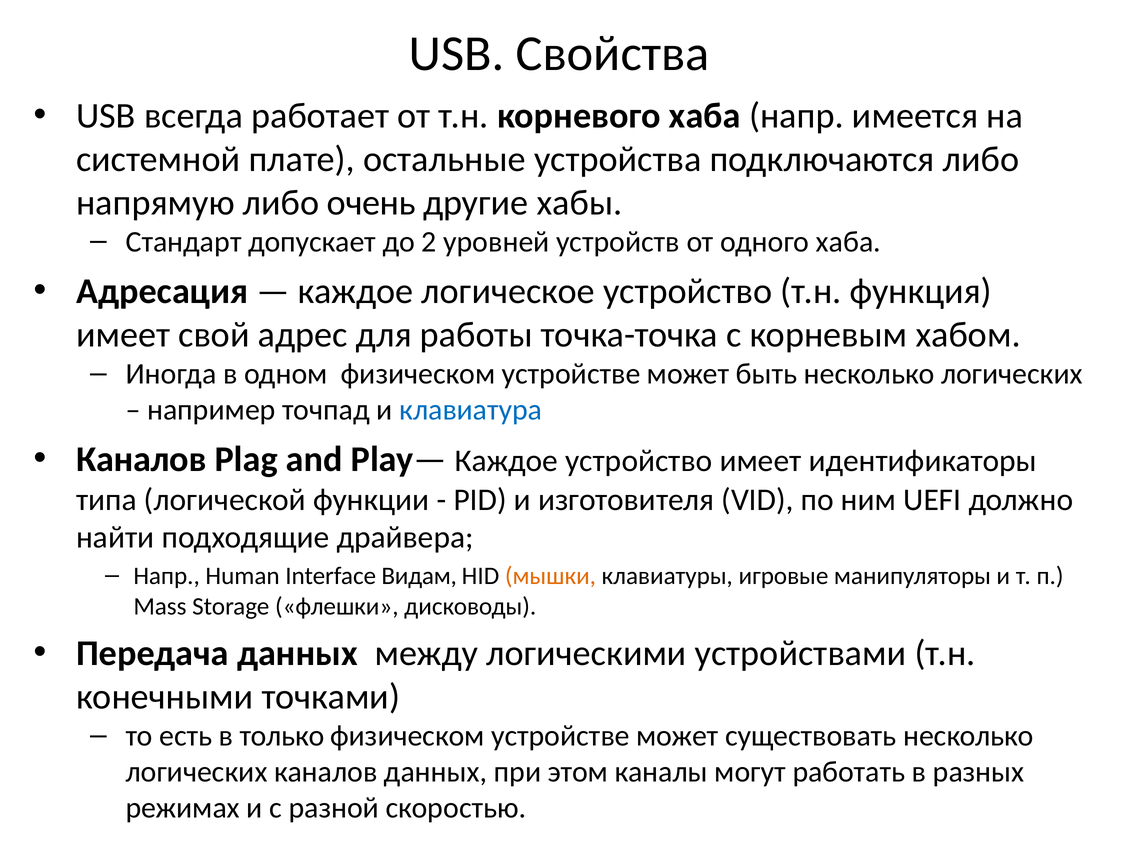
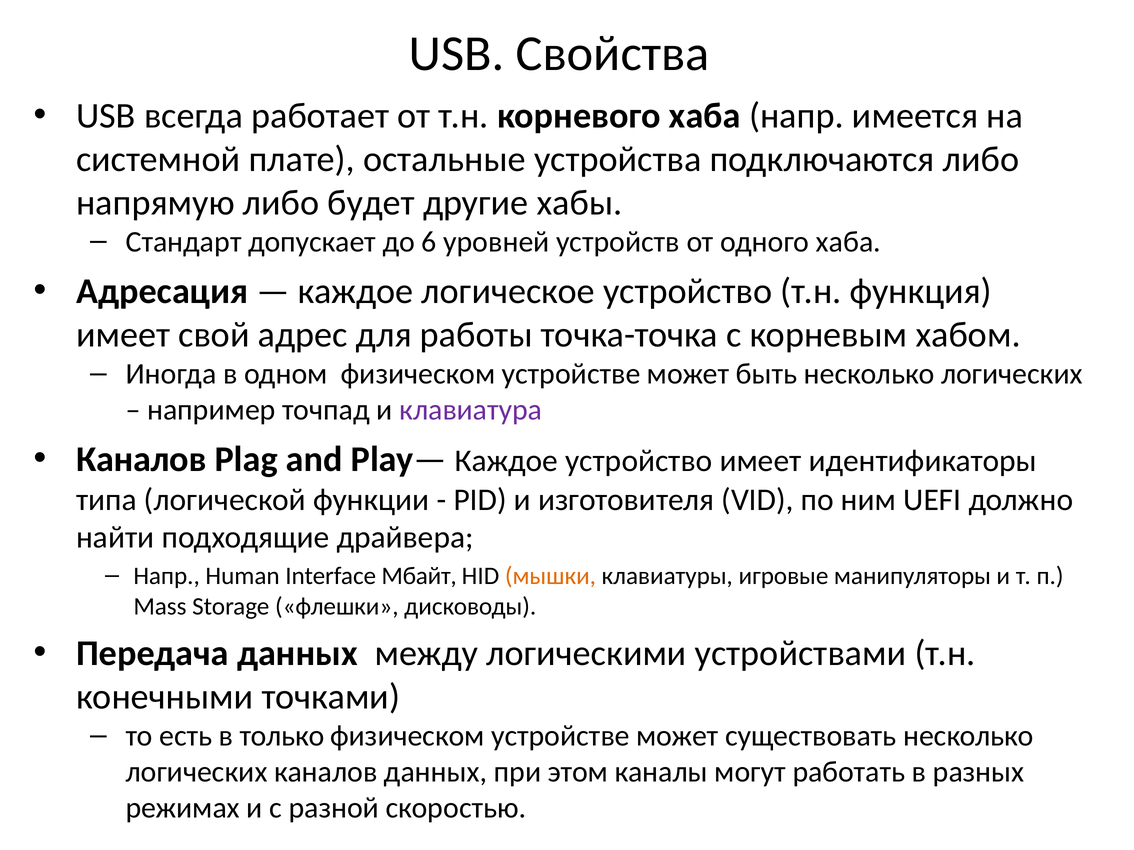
очень: очень -> будет
2: 2 -> 6
клавиатура colour: blue -> purple
Видам: Видам -> Мбайт
